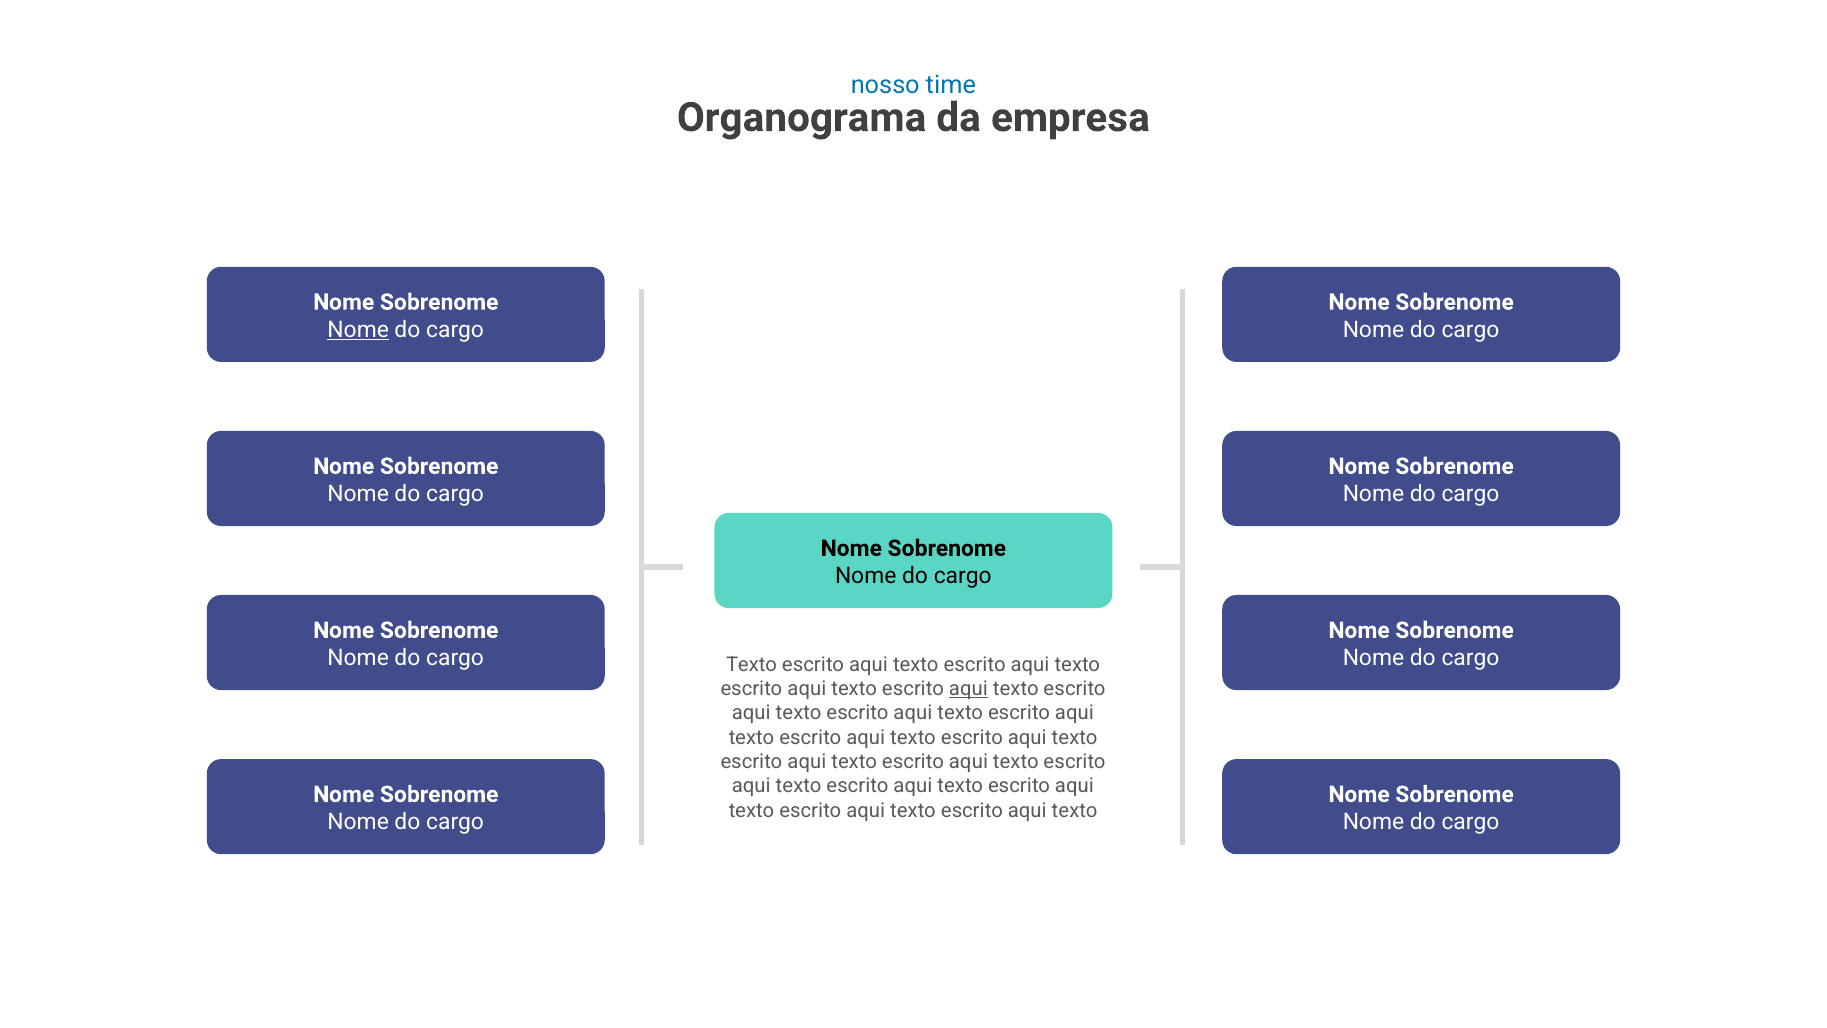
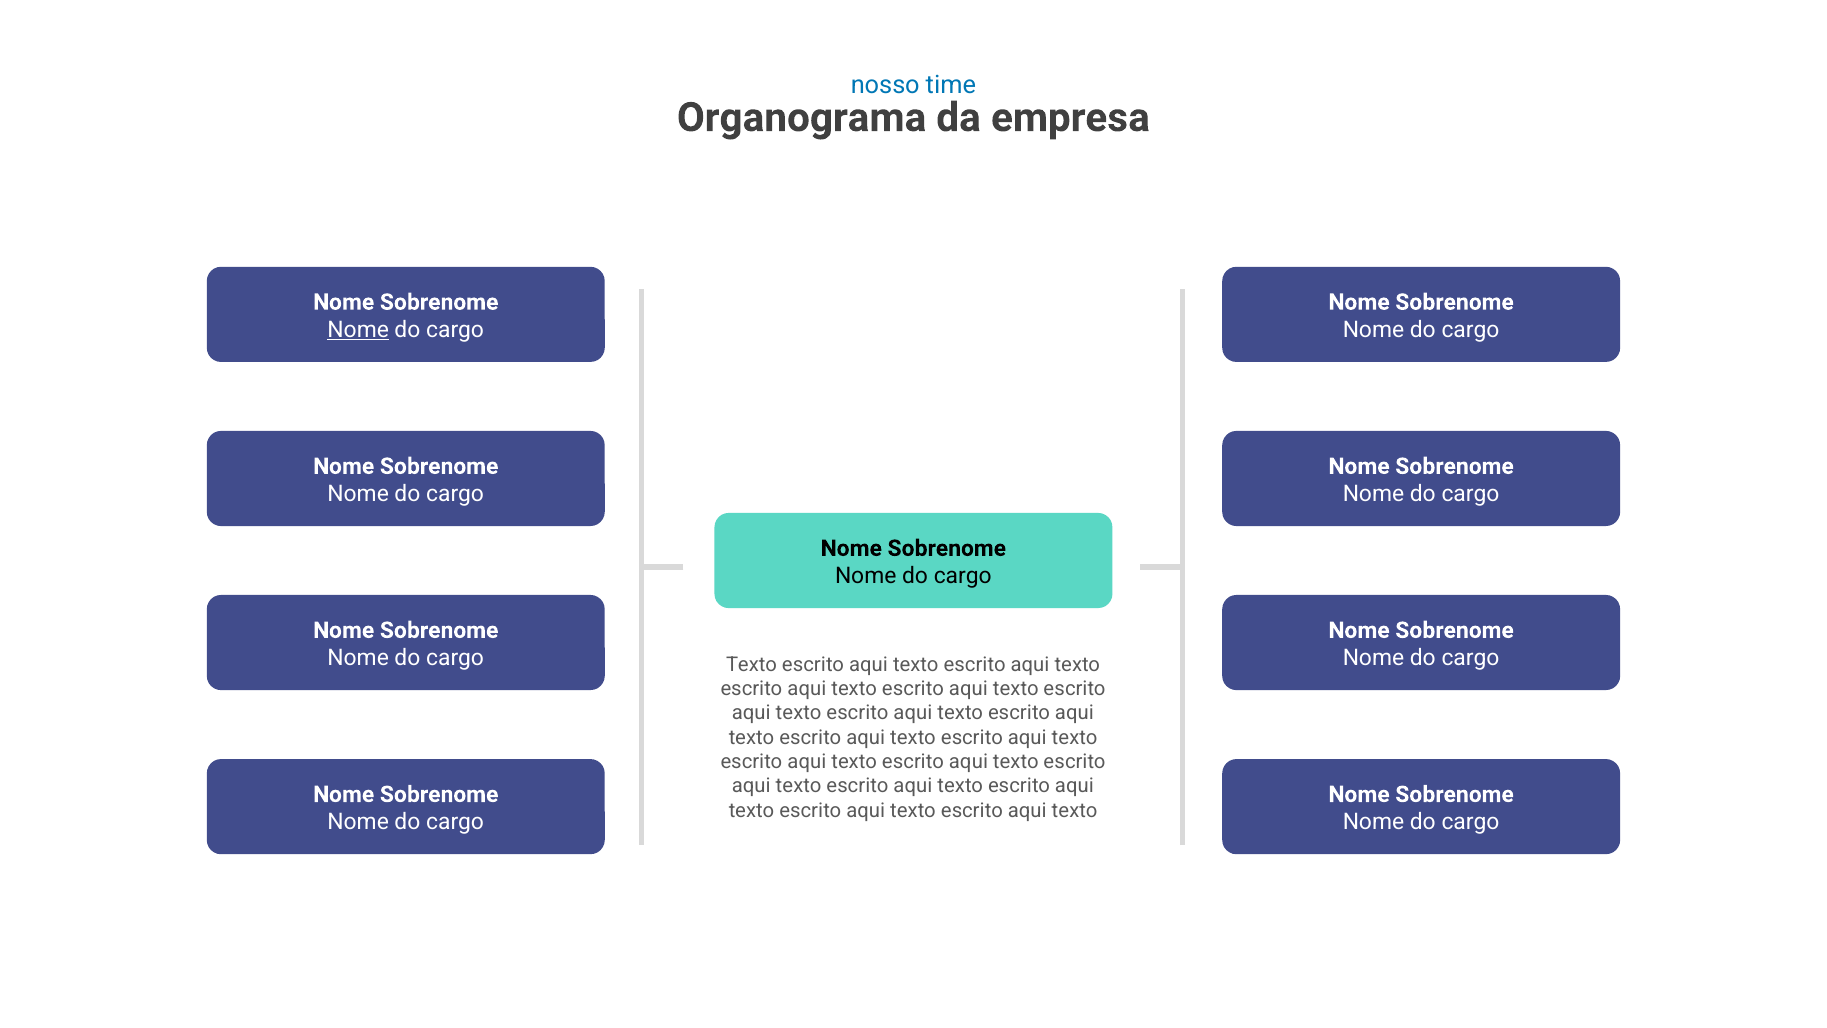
aqui at (968, 689) underline: present -> none
